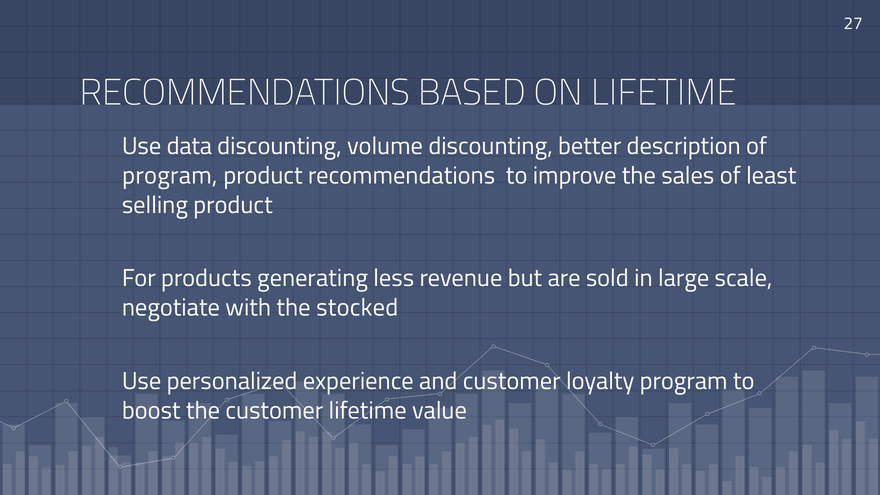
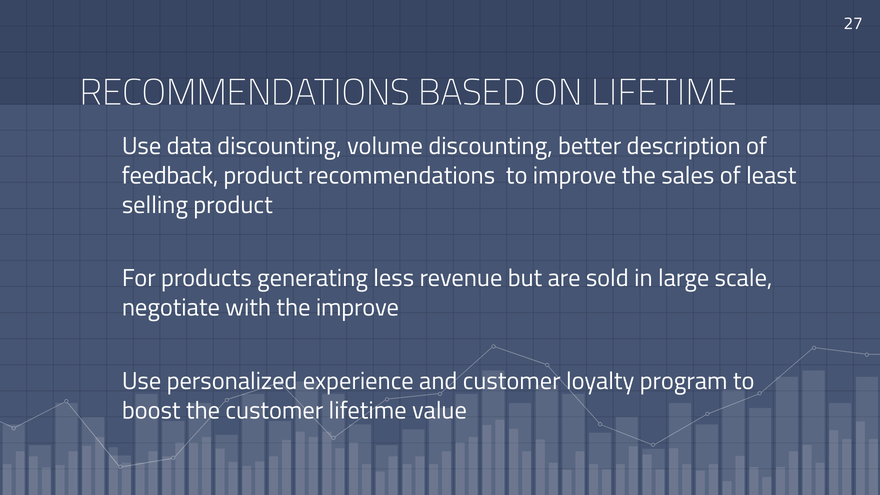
program at (170, 176): program -> feedback
the stocked: stocked -> improve
